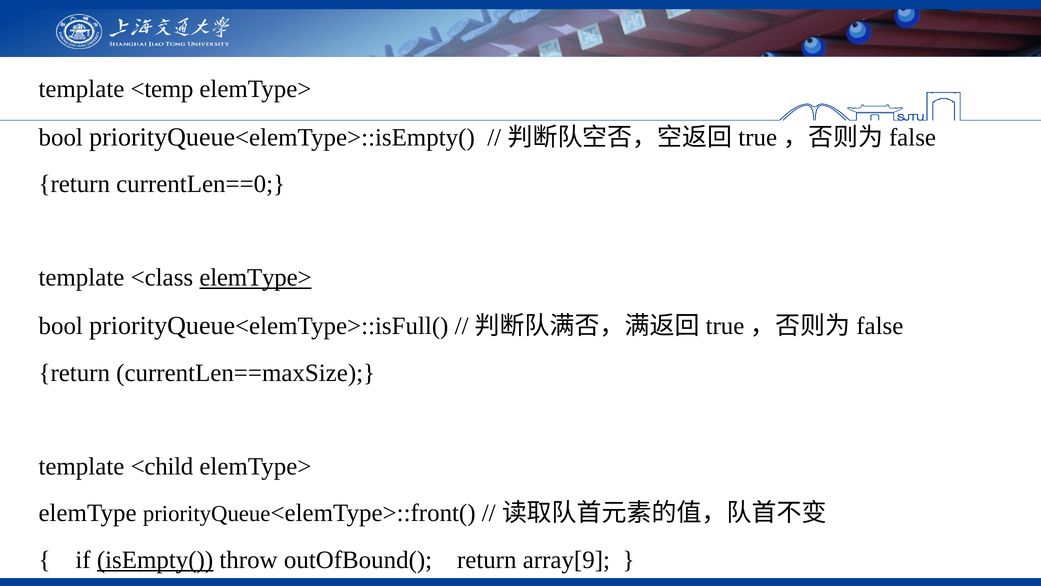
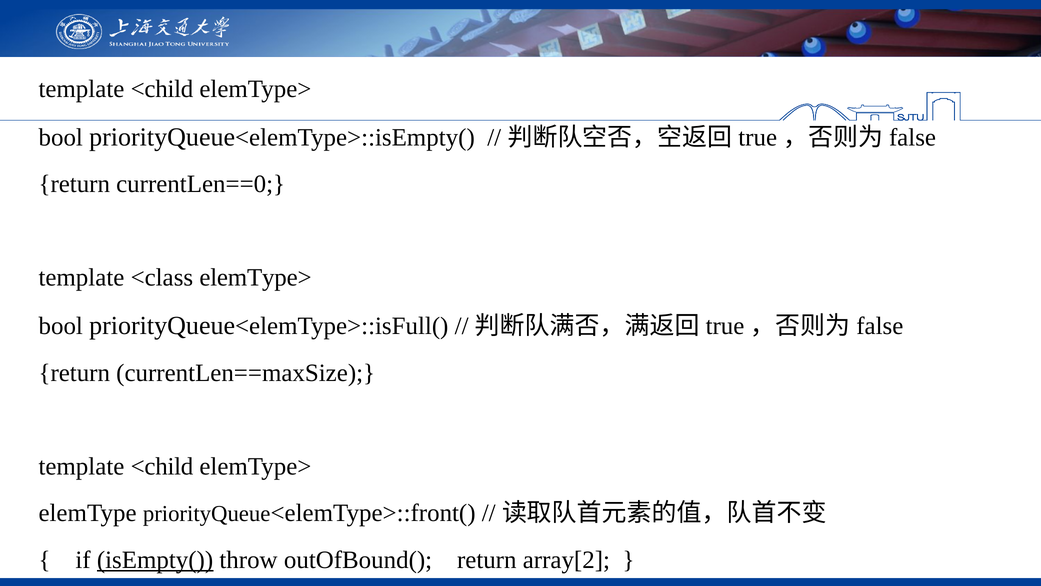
<temp at (162, 89): <temp -> <child
elemType> at (255, 278) underline: present -> none
array[9: array[9 -> array[2
